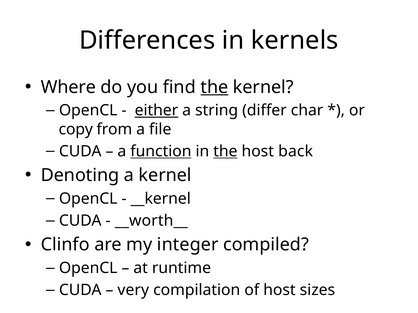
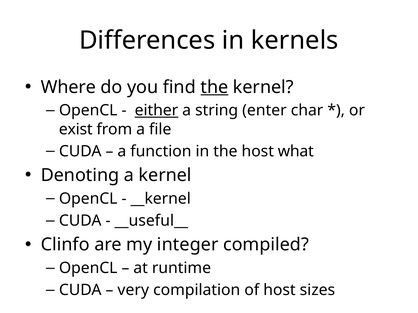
differ: differ -> enter
copy: copy -> exist
function underline: present -> none
the at (225, 151) underline: present -> none
back: back -> what
__worth__: __worth__ -> __useful__
